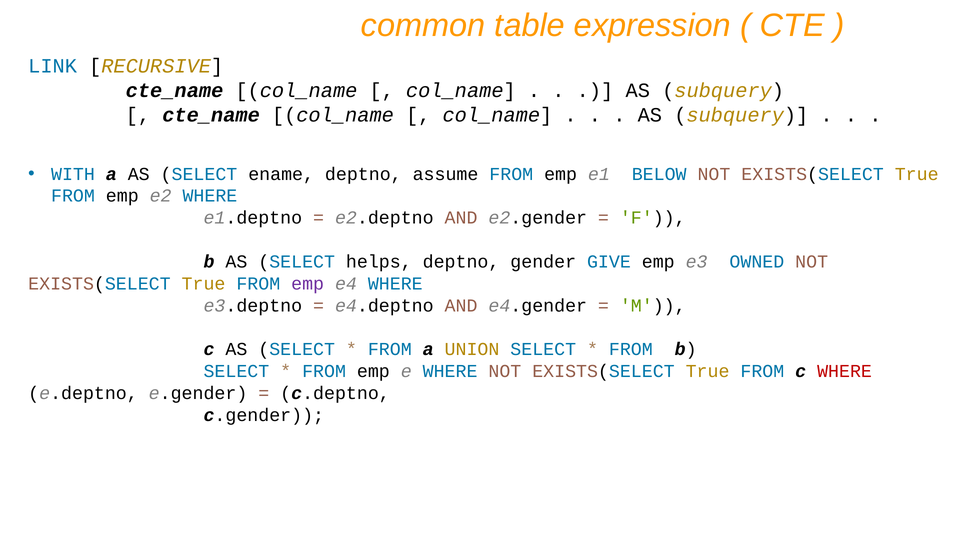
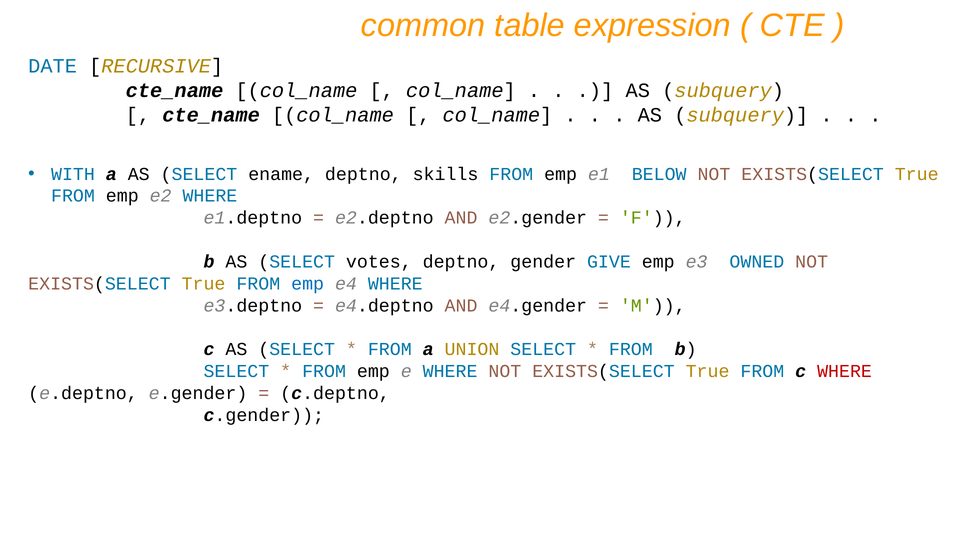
LINK: LINK -> DATE
assume: assume -> skills
helps: helps -> votes
emp at (308, 284) colour: purple -> blue
